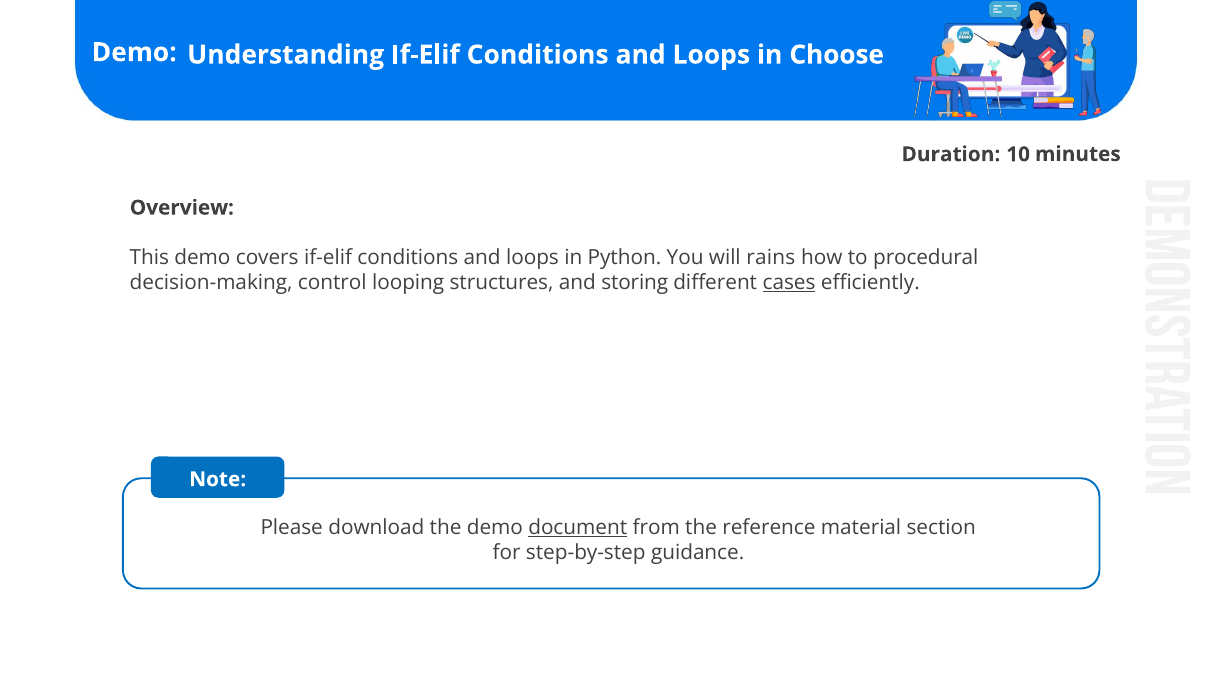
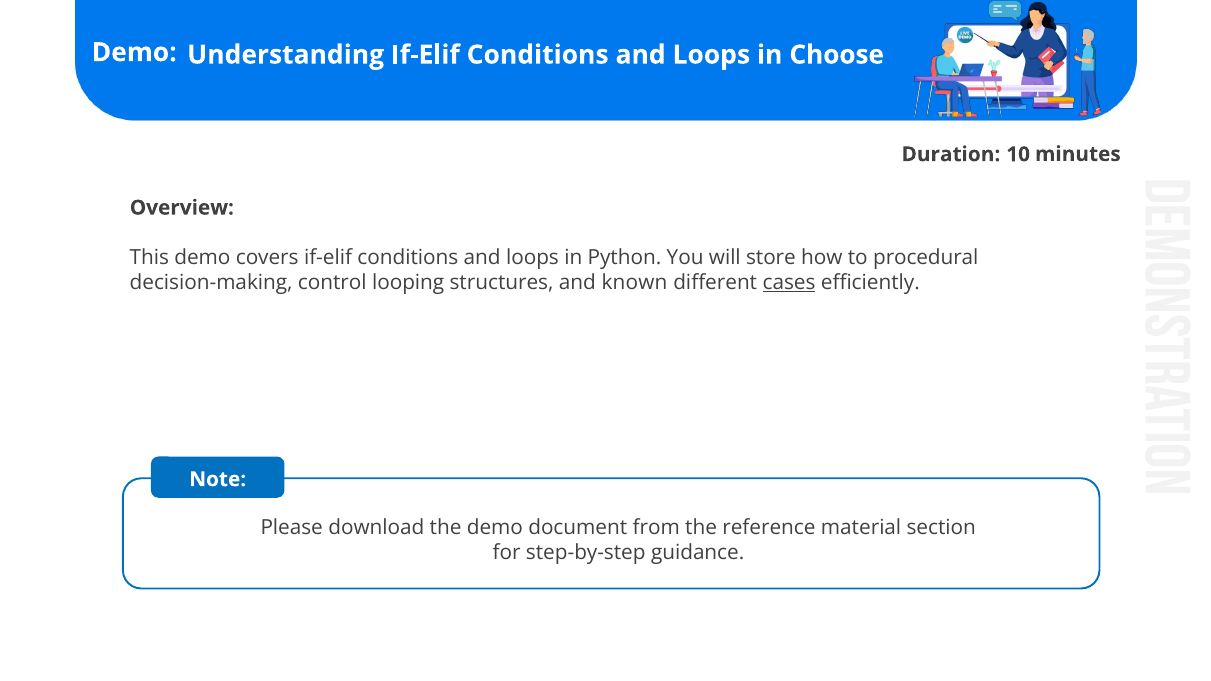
rains: rains -> store
storing: storing -> known
document underline: present -> none
